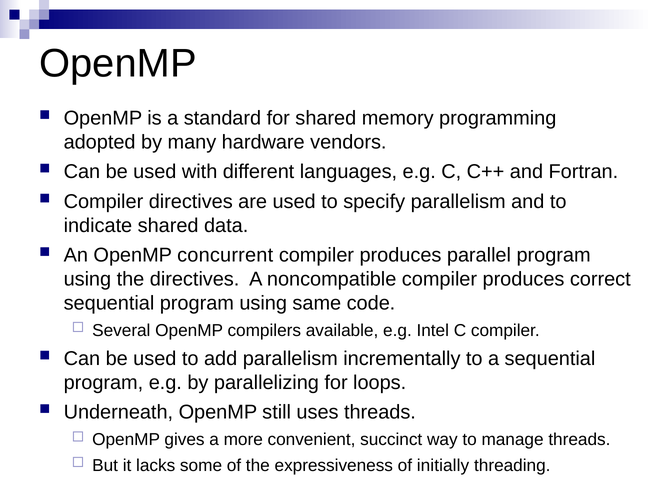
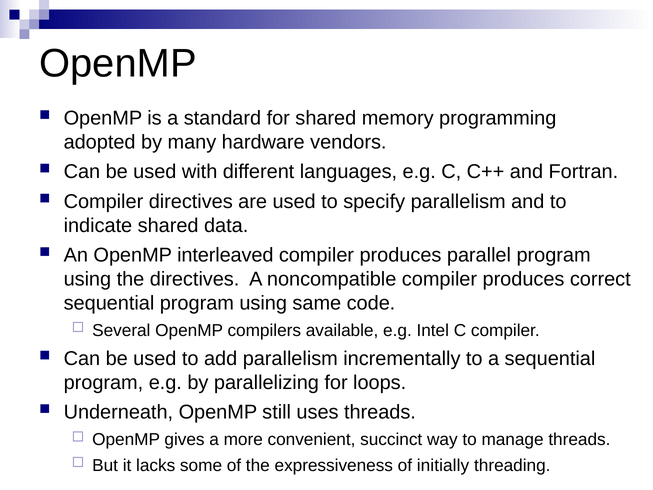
concurrent: concurrent -> interleaved
